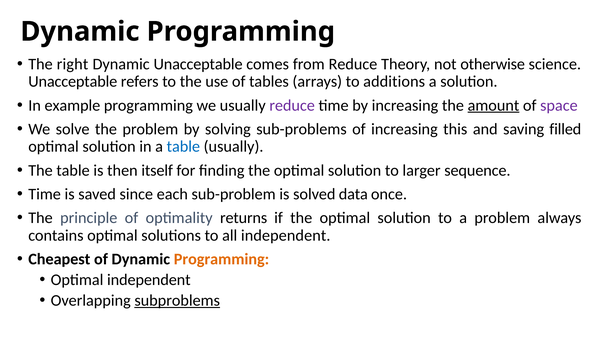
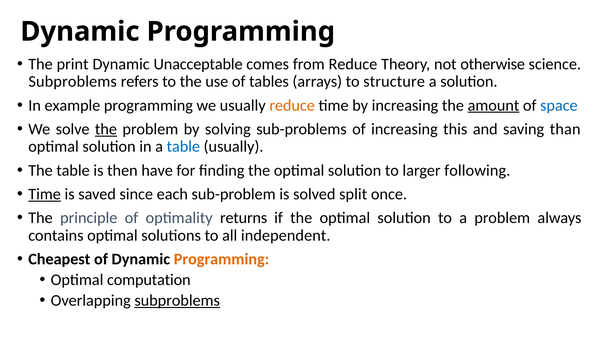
right: right -> print
Unacceptable at (73, 82): Unacceptable -> Subproblems
additions: additions -> structure
reduce at (292, 105) colour: purple -> orange
space colour: purple -> blue
the at (106, 129) underline: none -> present
filled: filled -> than
itself: itself -> have
sequence: sequence -> following
Time at (45, 194) underline: none -> present
data: data -> split
Optimal independent: independent -> computation
